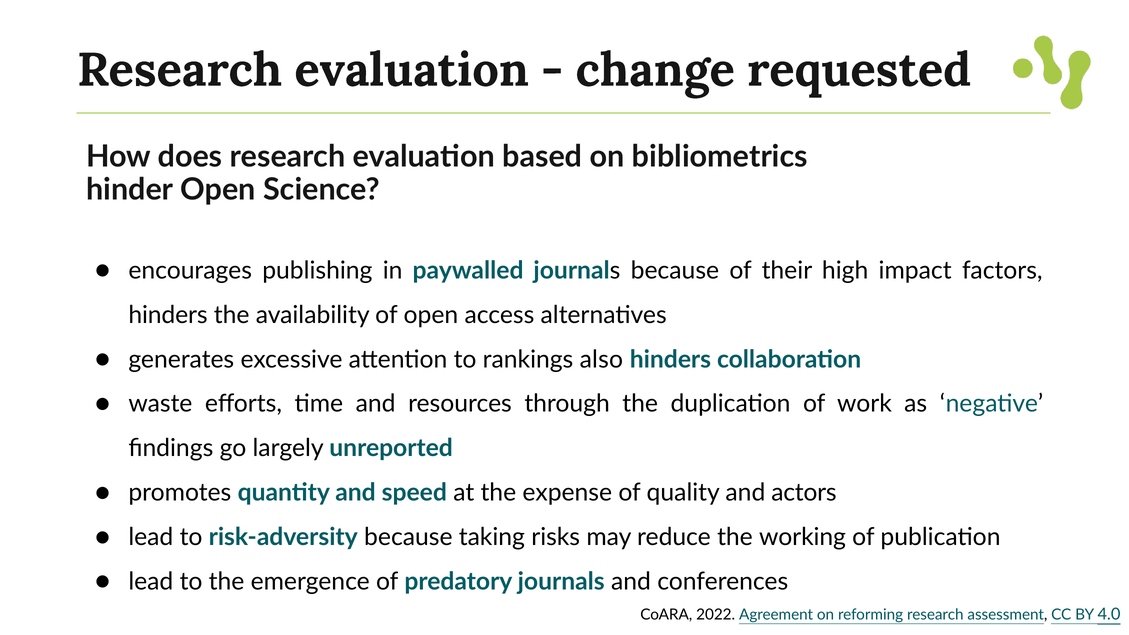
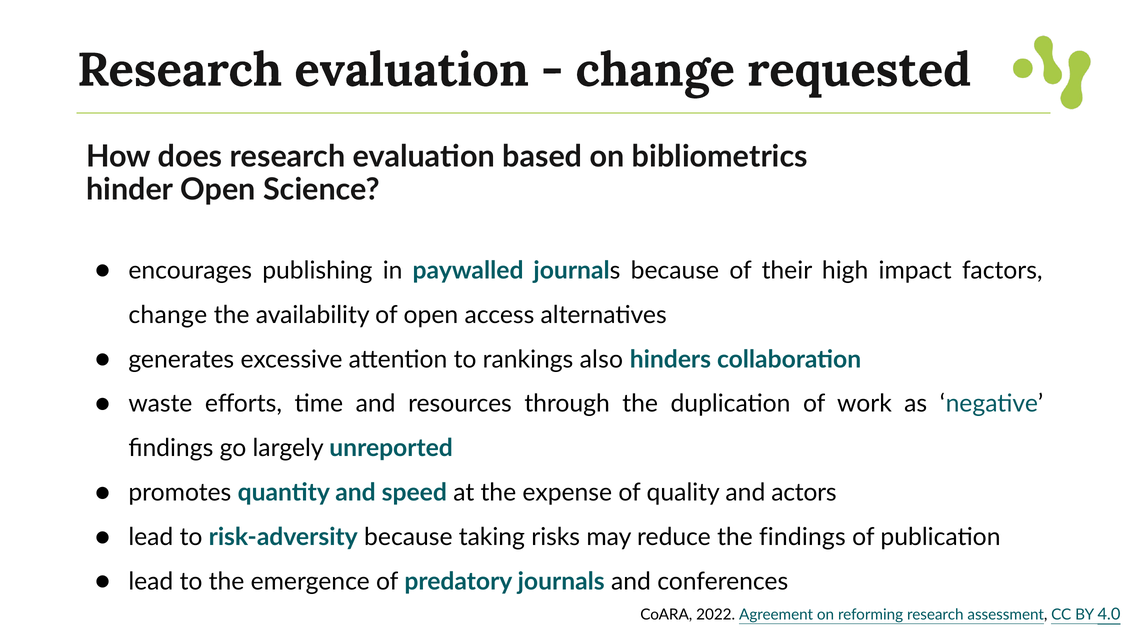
hinders at (168, 315): hinders -> change
the working: working -> findings
